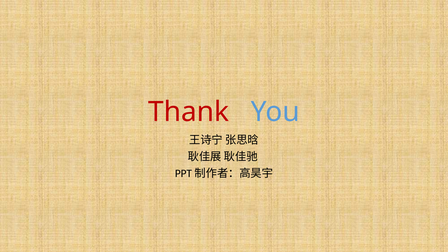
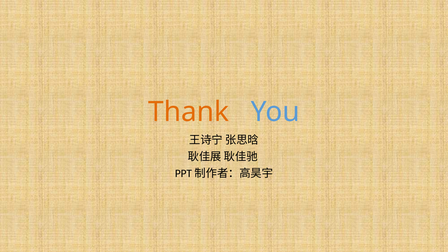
Thank colour: red -> orange
